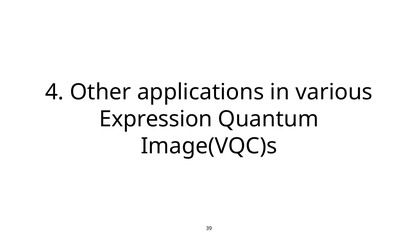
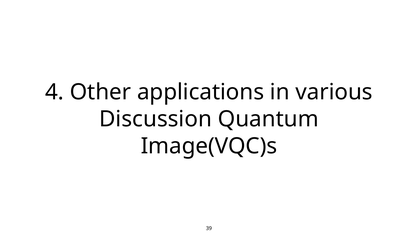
Expression: Expression -> Discussion
